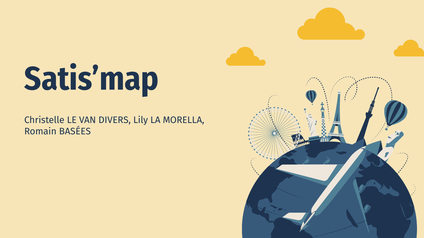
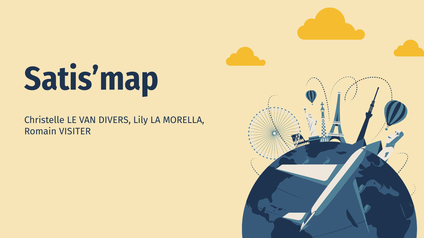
BASÉES: BASÉES -> VISITER
